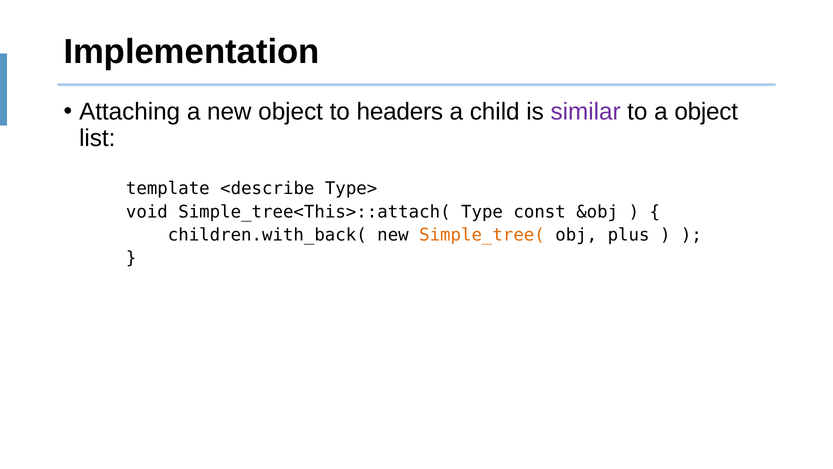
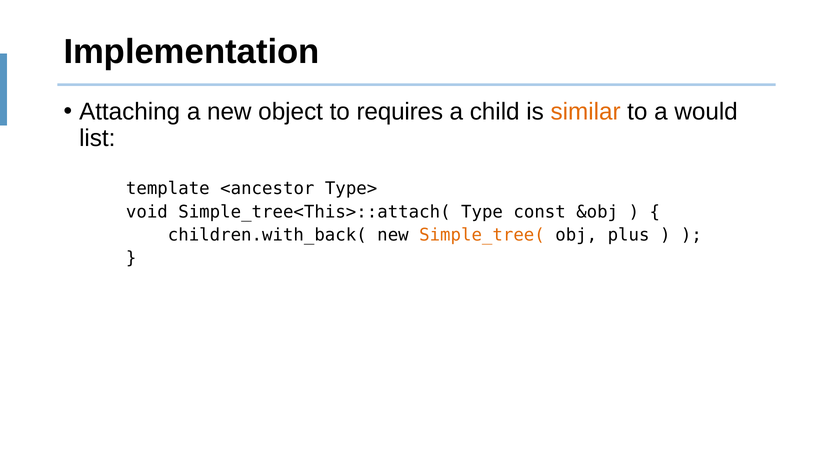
headers: headers -> requires
similar colour: purple -> orange
a object: object -> would
<describe: <describe -> <ancestor
